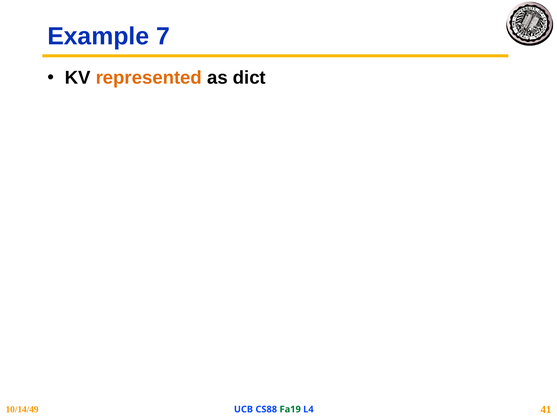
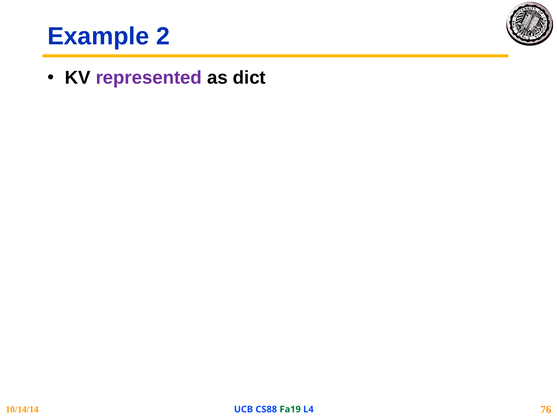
7: 7 -> 2
represented colour: orange -> purple
10/14/49: 10/14/49 -> 10/14/14
41: 41 -> 76
